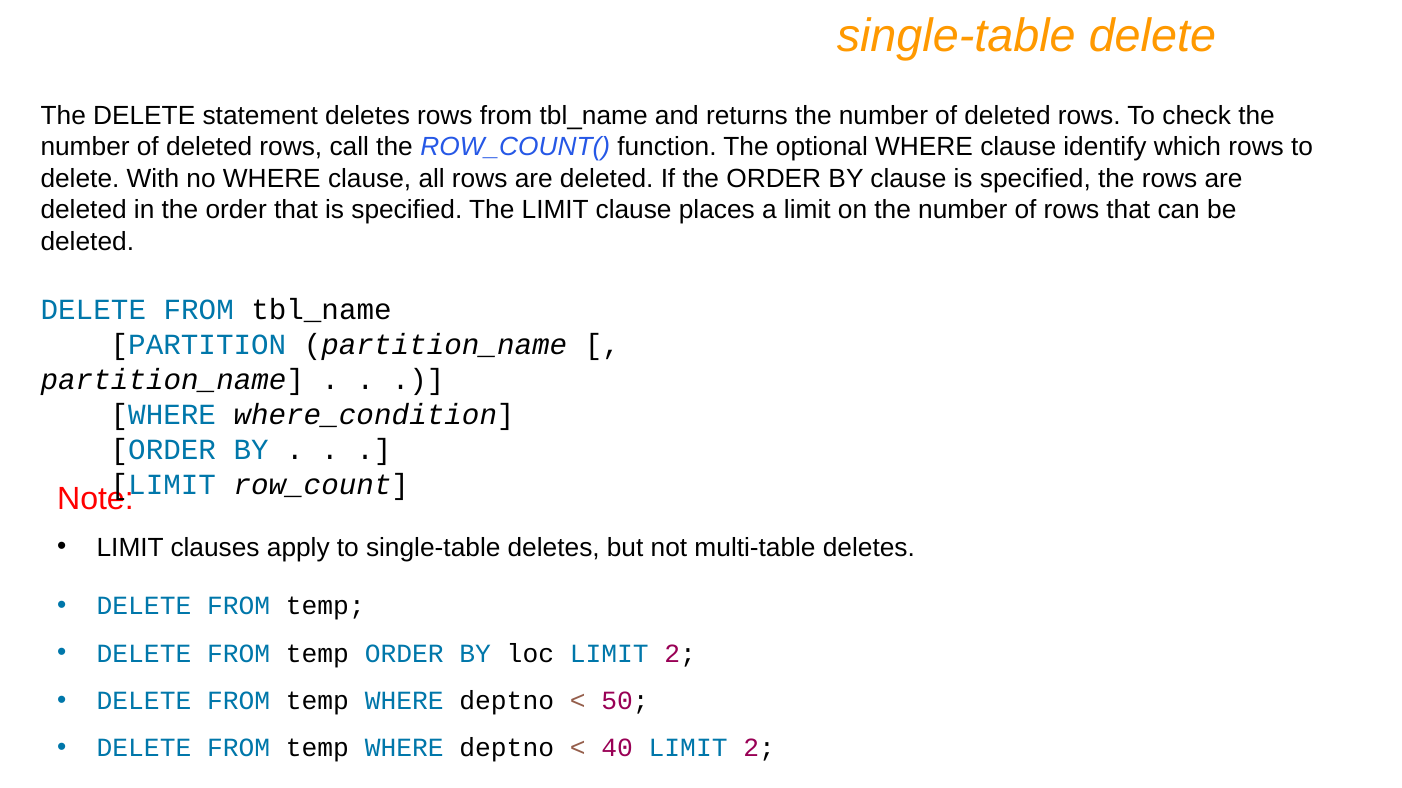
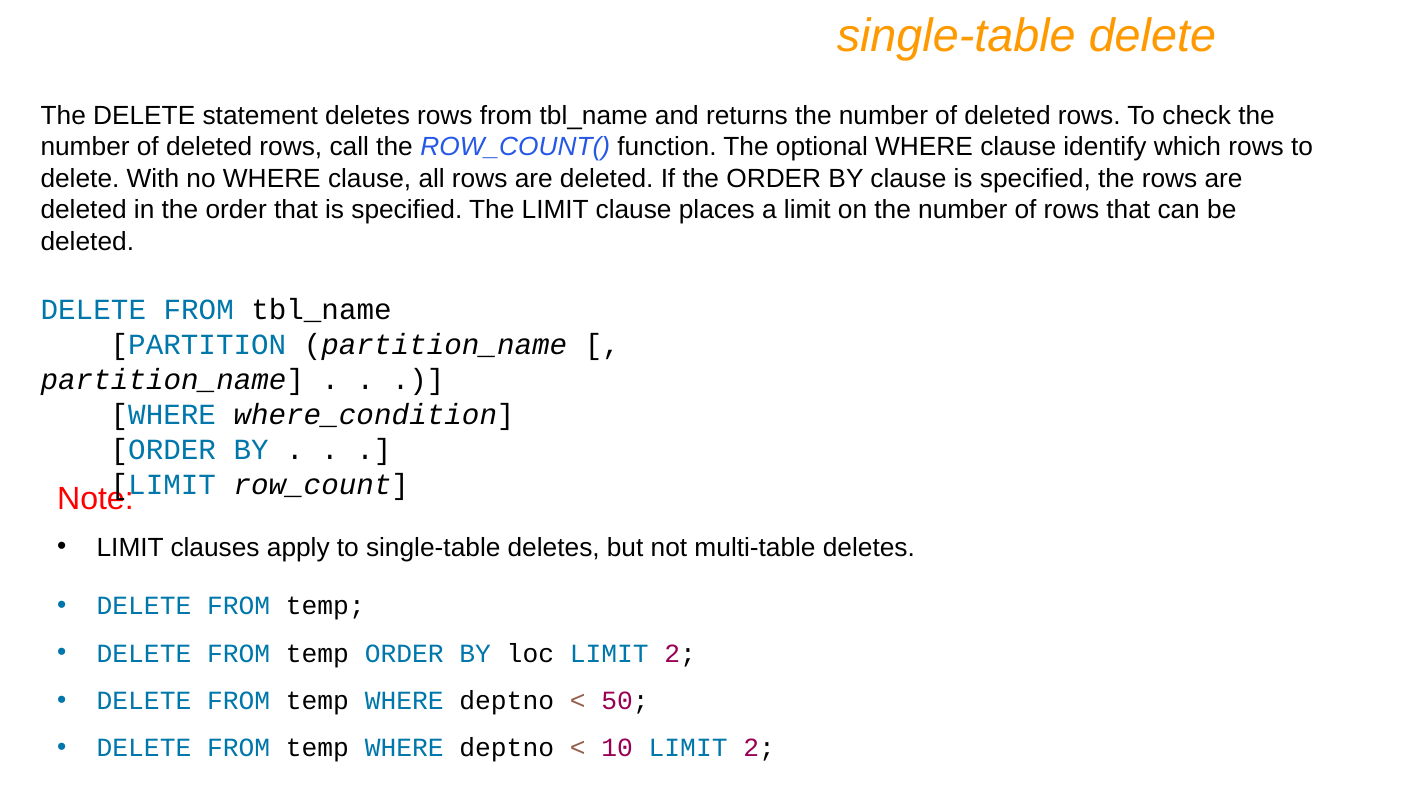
40: 40 -> 10
